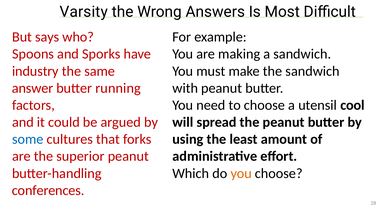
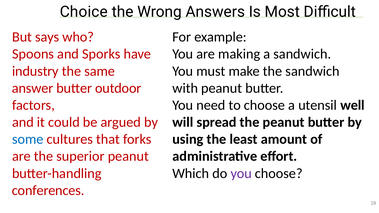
Varsity: Varsity -> Choice
running: running -> outdoor
cool: cool -> well
you at (241, 173) colour: orange -> purple
